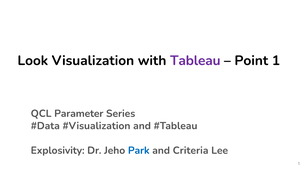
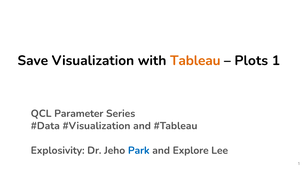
Look: Look -> Save
Tableau colour: purple -> orange
Point: Point -> Plots
Criteria: Criteria -> Explore
